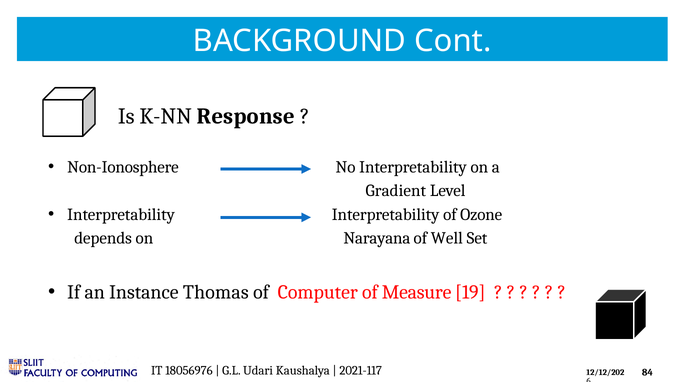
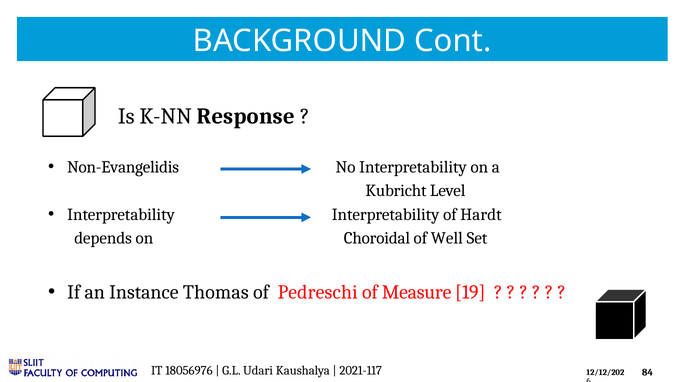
Non-Ionosphere: Non-Ionosphere -> Non-Evangelidis
Gradient: Gradient -> Kubricht
Ozone: Ozone -> Hardt
Narayana: Narayana -> Choroidal
Computer: Computer -> Pedreschi
